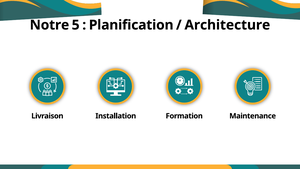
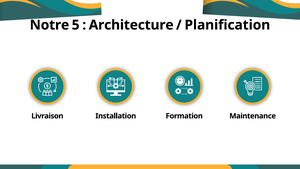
Planification: Planification -> Architecture
Architecture: Architecture -> Planification
